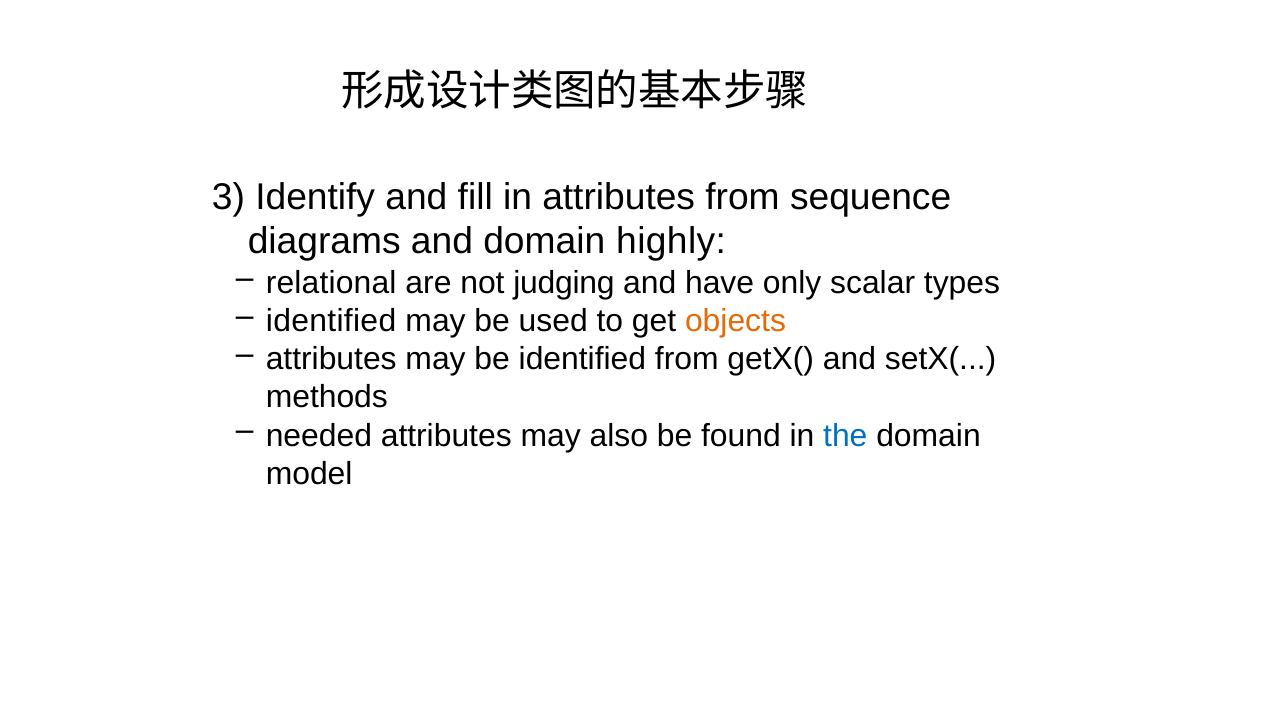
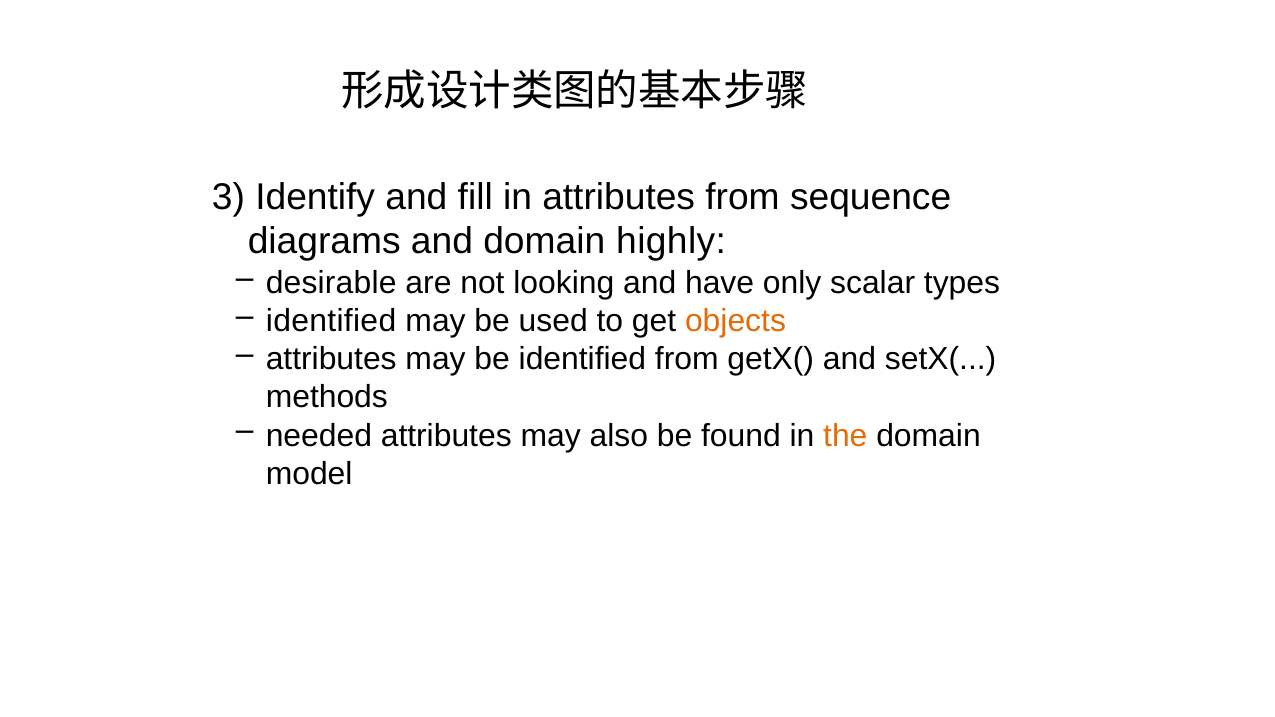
relational: relational -> desirable
judging: judging -> looking
the colour: blue -> orange
